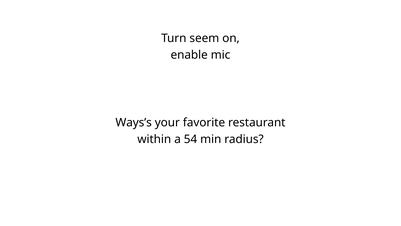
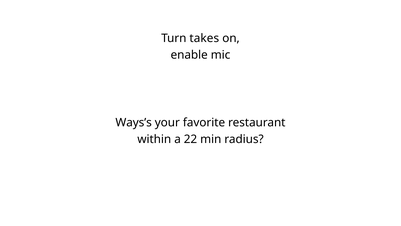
seem: seem -> takes
54: 54 -> 22
